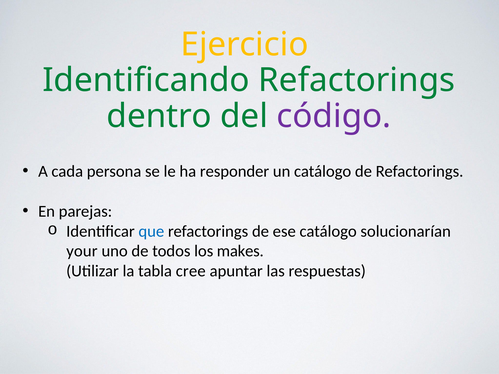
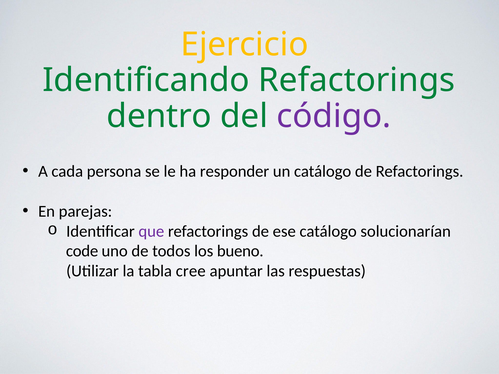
que colour: blue -> purple
your: your -> code
makes: makes -> bueno
